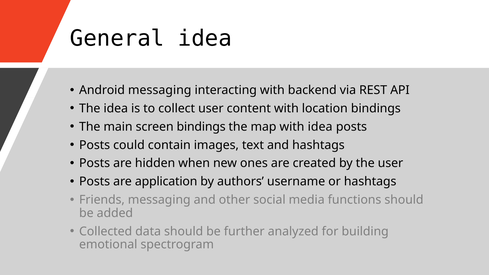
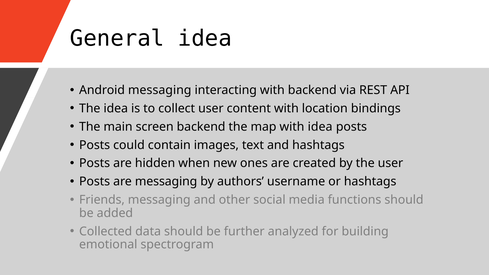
screen bindings: bindings -> backend
are application: application -> messaging
